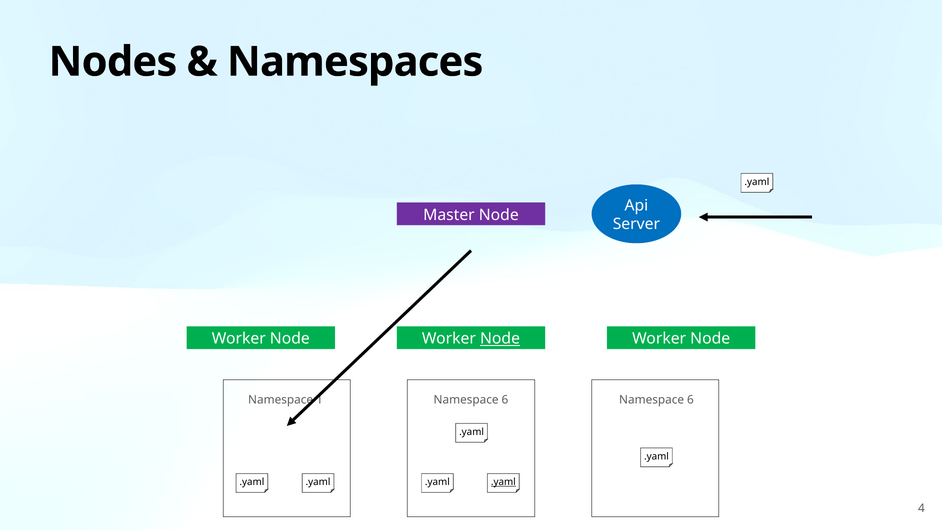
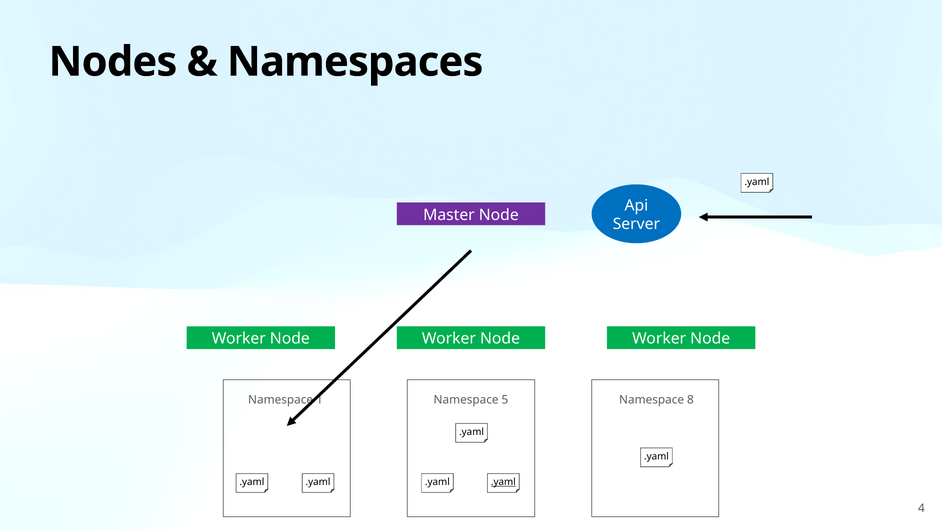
Node at (500, 339) underline: present -> none
6 at (505, 400): 6 -> 5
6 at (690, 400): 6 -> 8
